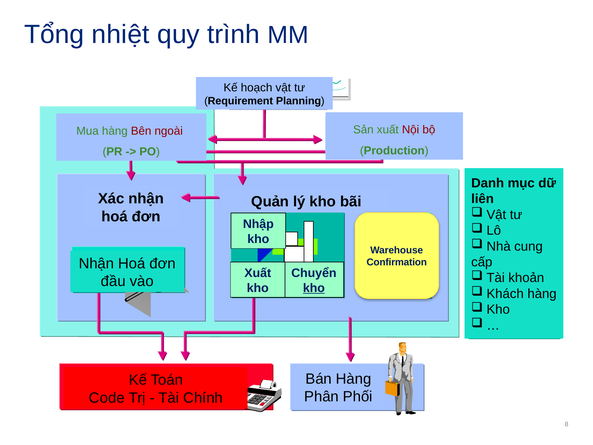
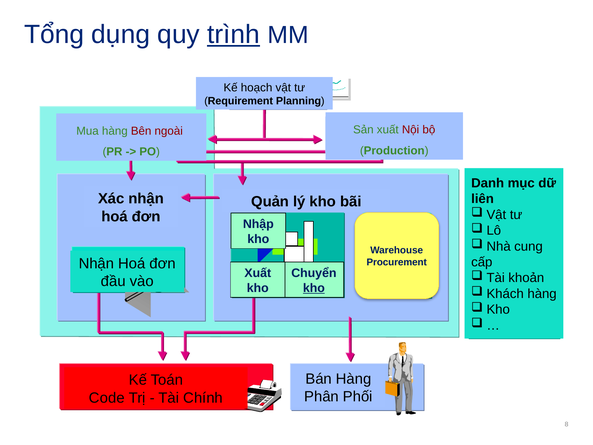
nhiệt: nhiệt -> dụng
trình underline: none -> present
Confirmation at (397, 262): Confirmation -> Procurement
